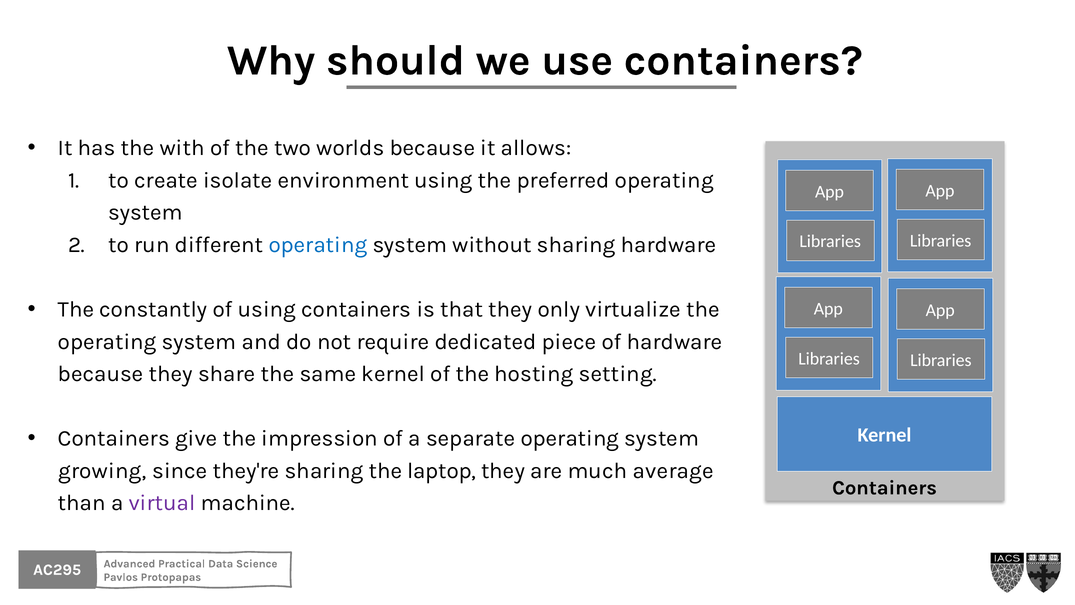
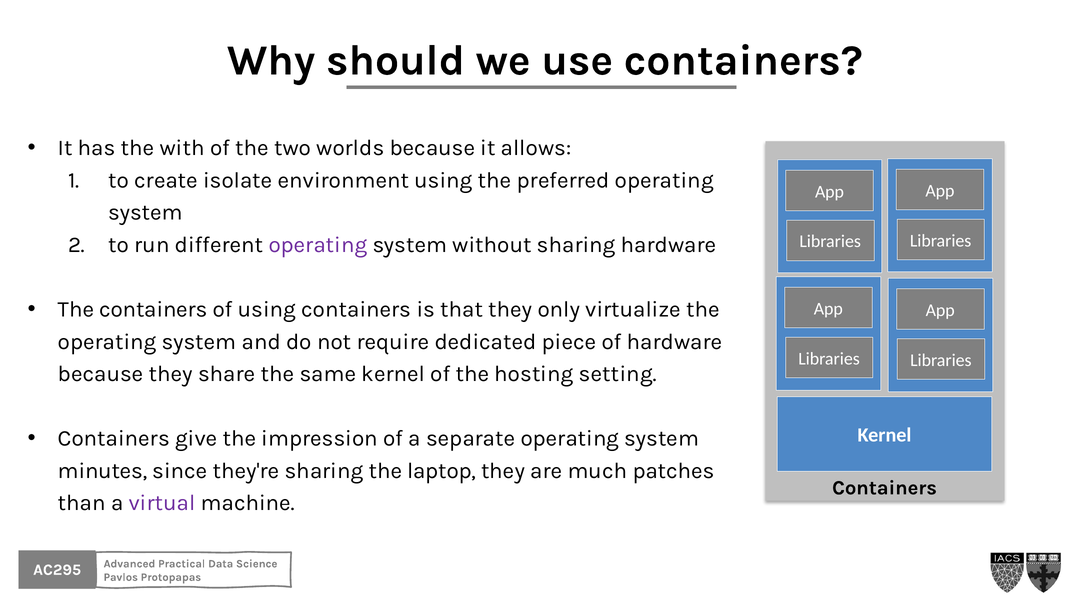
operating at (318, 245) colour: blue -> purple
The constantly: constantly -> containers
growing: growing -> minutes
average: average -> patches
